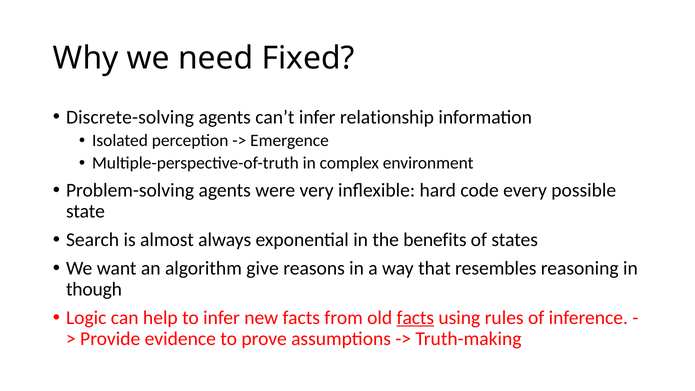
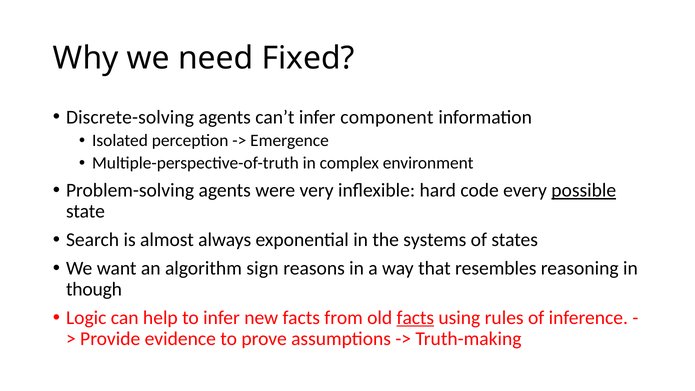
relationship: relationship -> component
possible underline: none -> present
benefits: benefits -> systems
give: give -> sign
